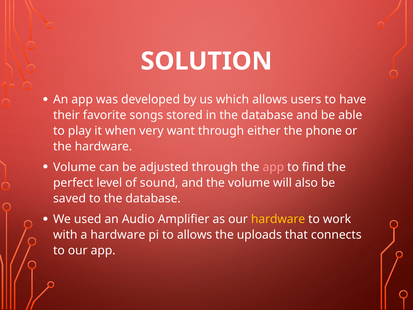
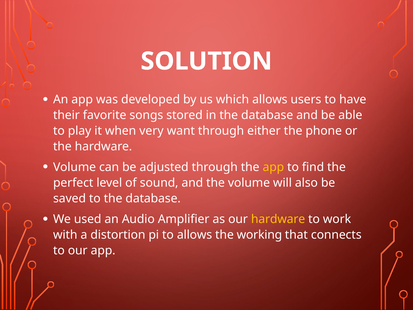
app at (273, 167) colour: pink -> yellow
a hardware: hardware -> distortion
uploads: uploads -> working
